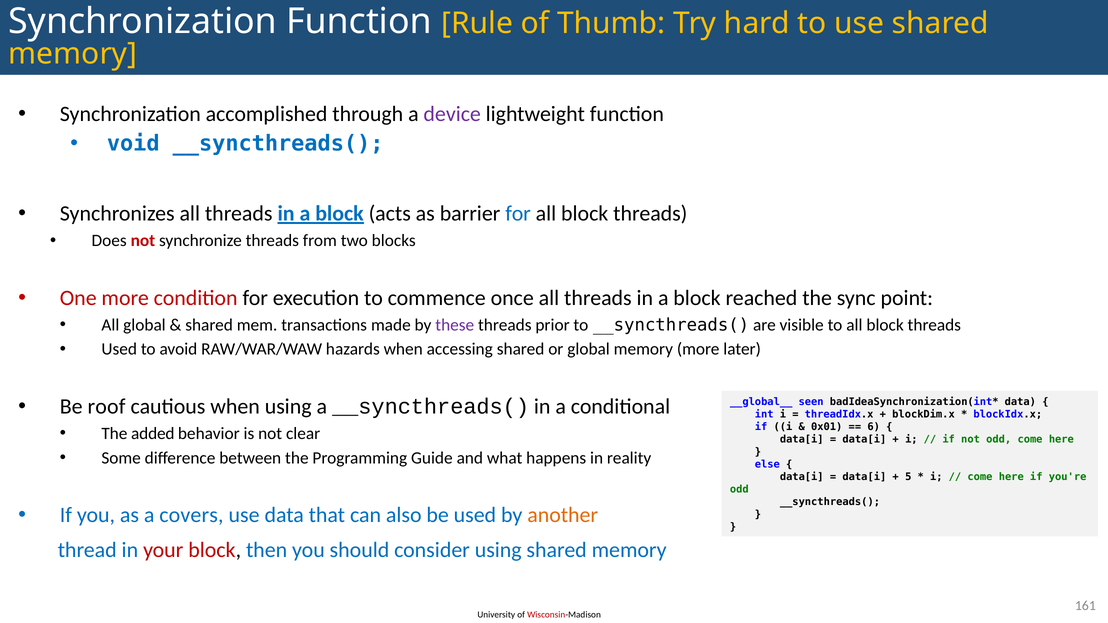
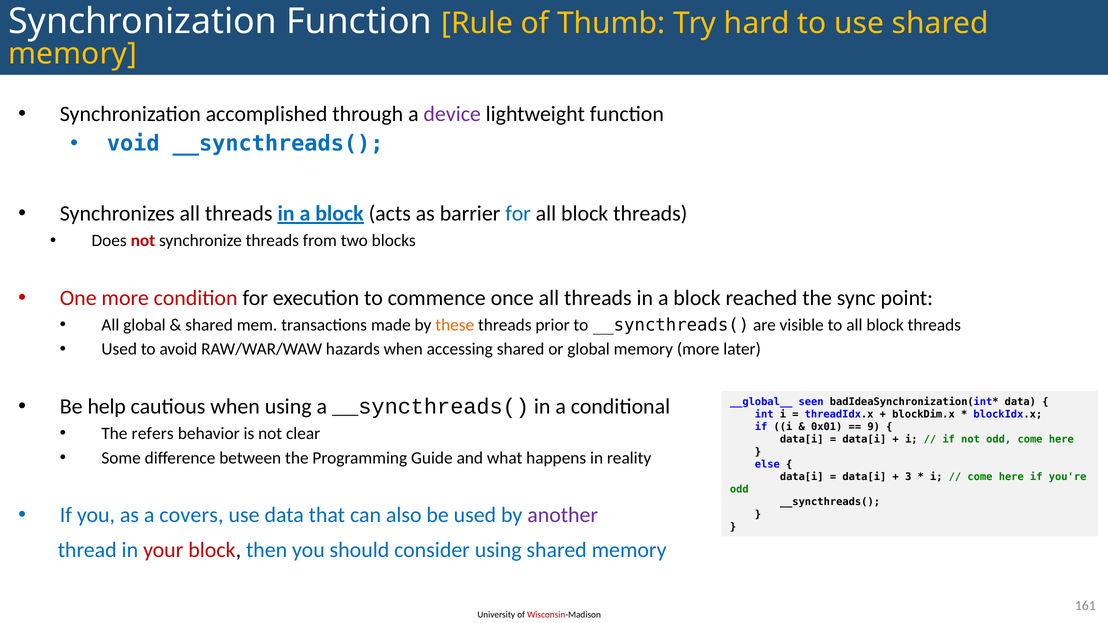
these colour: purple -> orange
roof: roof -> help
6: 6 -> 9
added: added -> refers
5: 5 -> 3
another colour: orange -> purple
